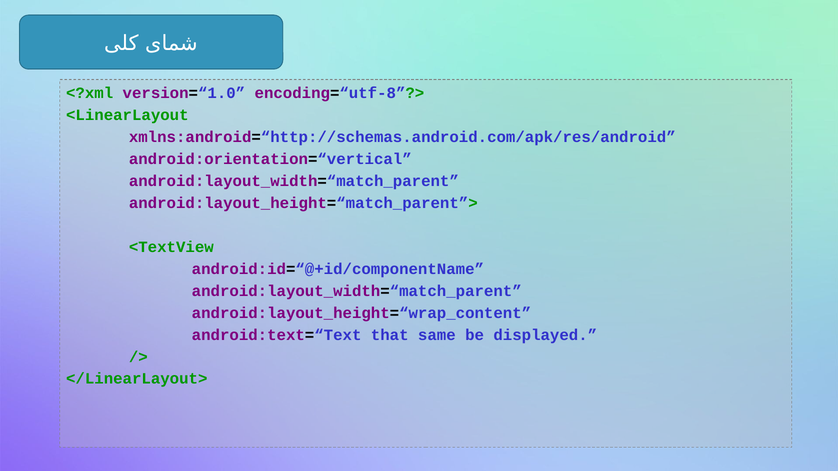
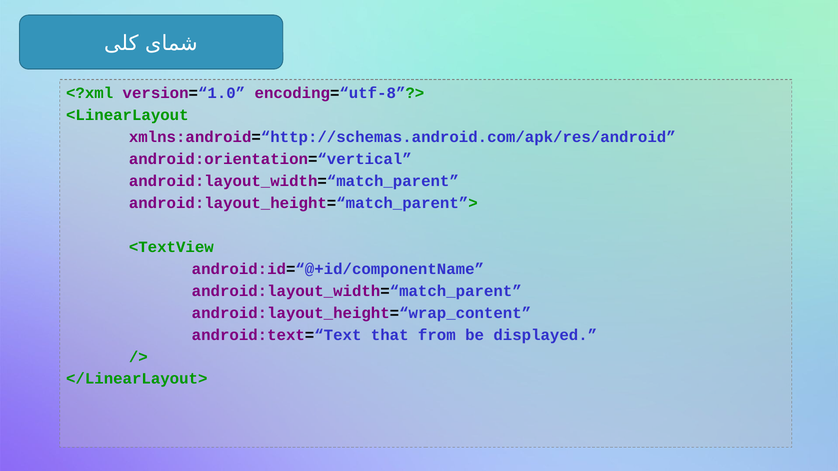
same: same -> from
